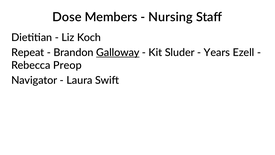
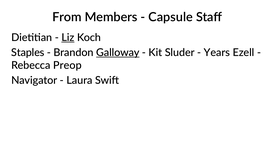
Dose: Dose -> From
Nursing: Nursing -> Capsule
Liz underline: none -> present
Repeat: Repeat -> Staples
